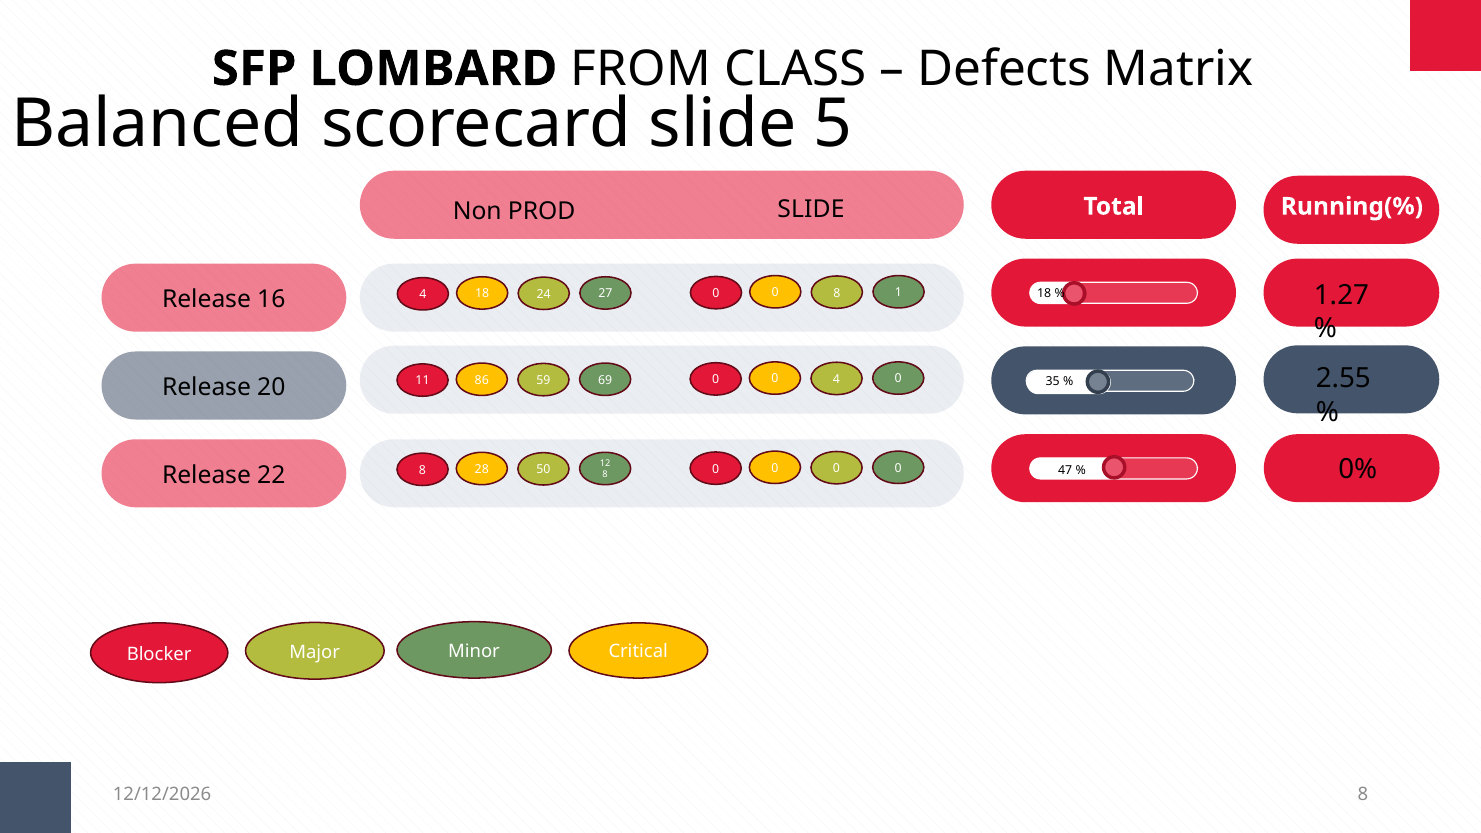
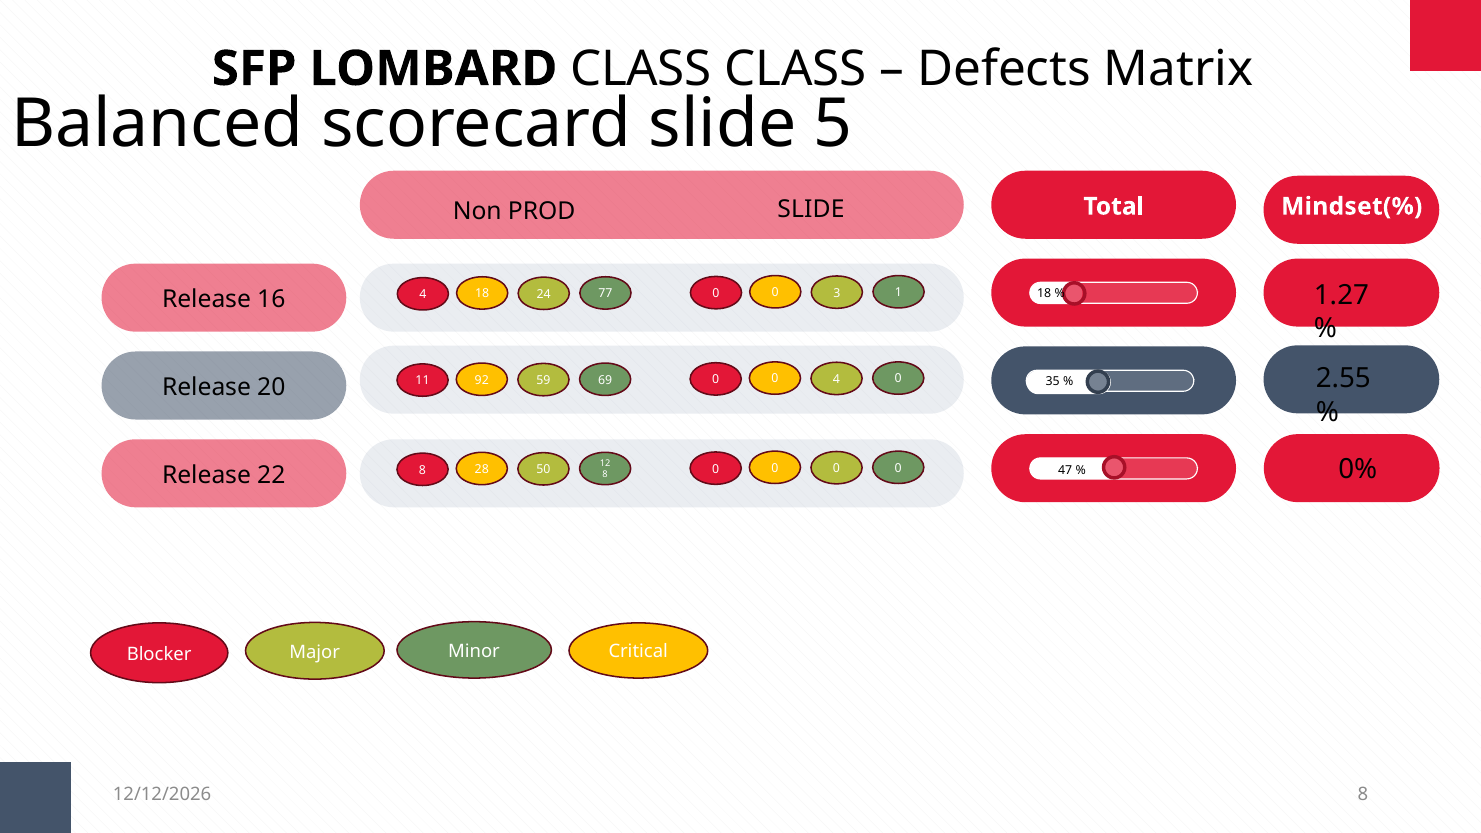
LOMBARD FROM: FROM -> CLASS
Running(%: Running(% -> Mindset(%
27: 27 -> 77
0 0 8: 8 -> 3
86: 86 -> 92
